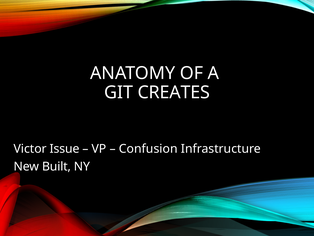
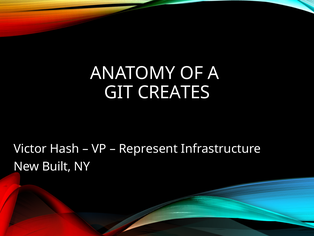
Issue: Issue -> Hash
Confusion: Confusion -> Represent
